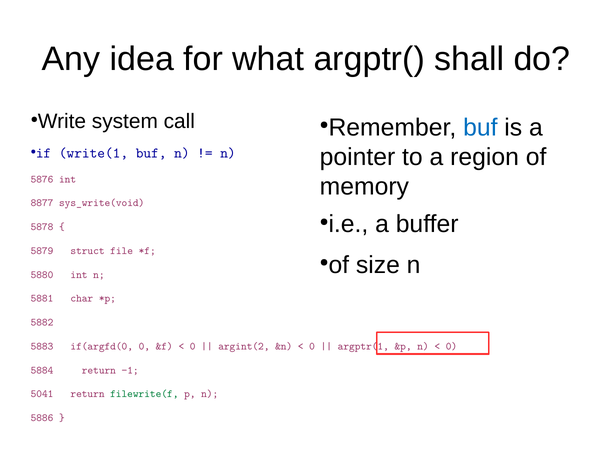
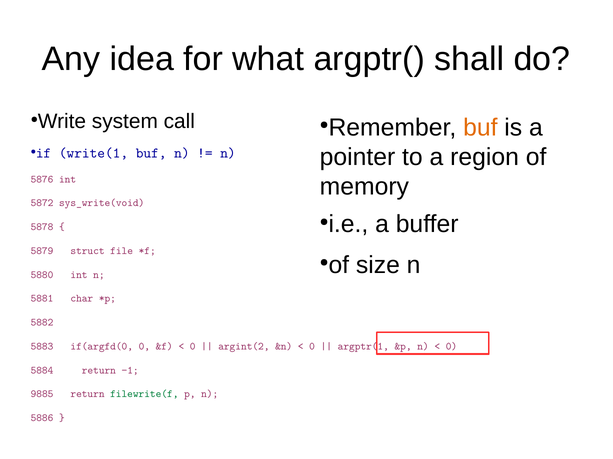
buf at (480, 128) colour: blue -> orange
8877: 8877 -> 5872
5041: 5041 -> 9885
